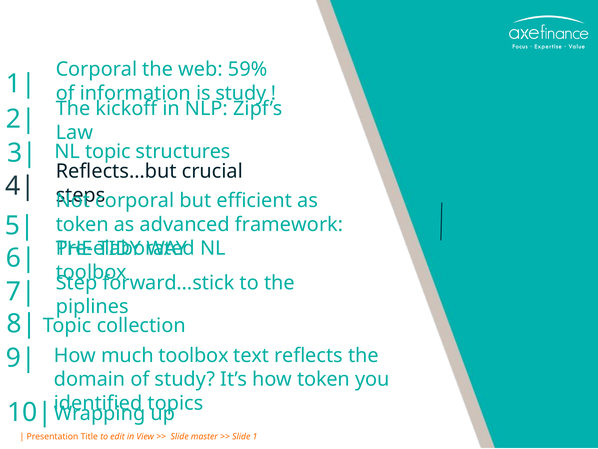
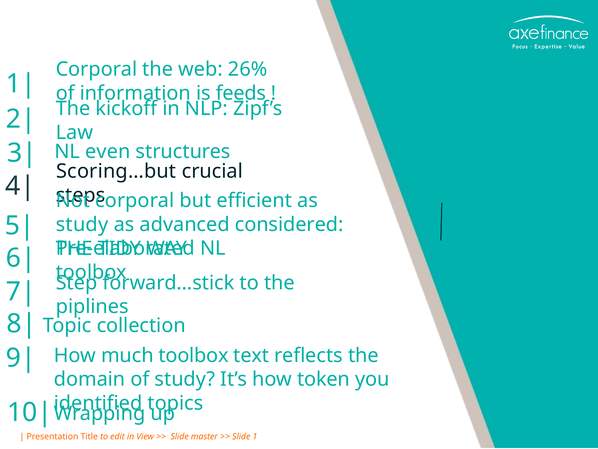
59%: 59% -> 26%
is study: study -> feeds
NL topic: topic -> even
Reflects…but: Reflects…but -> Scoring…but
token at (82, 224): token -> study
framework: framework -> considered
